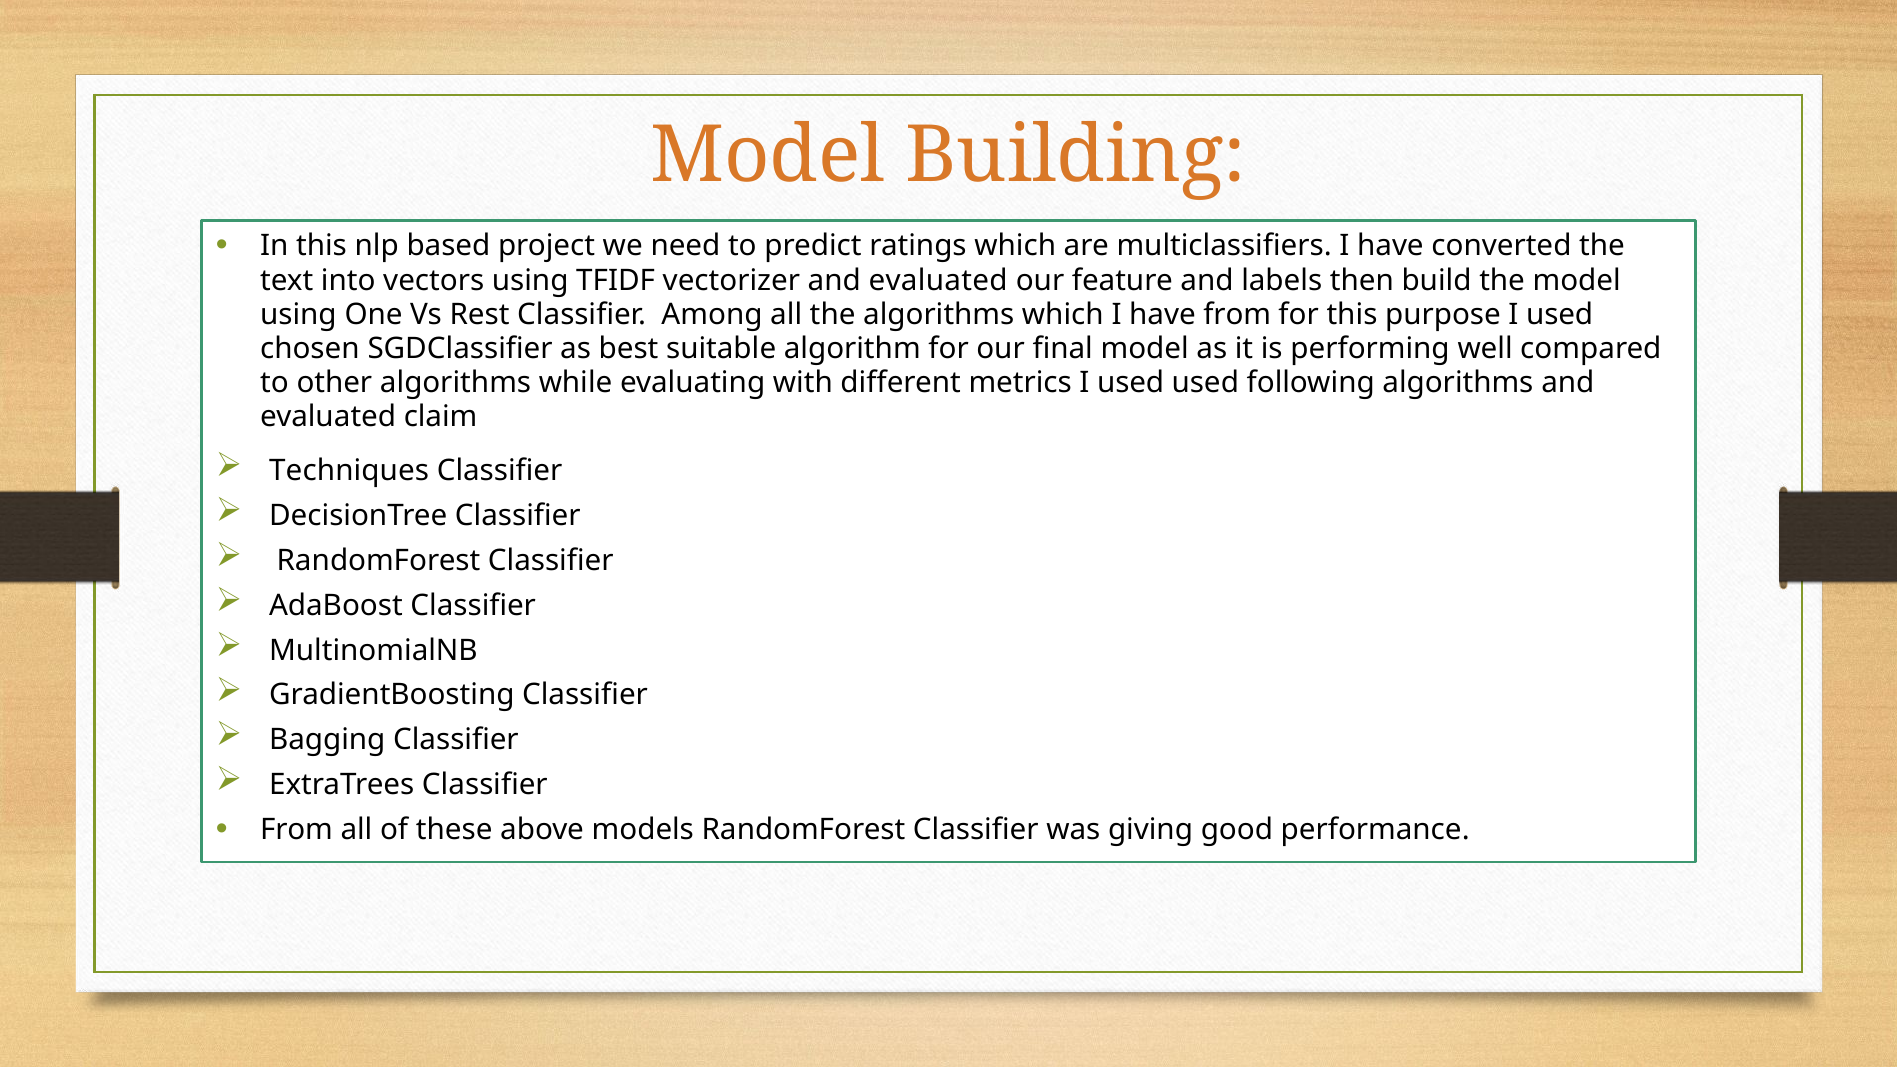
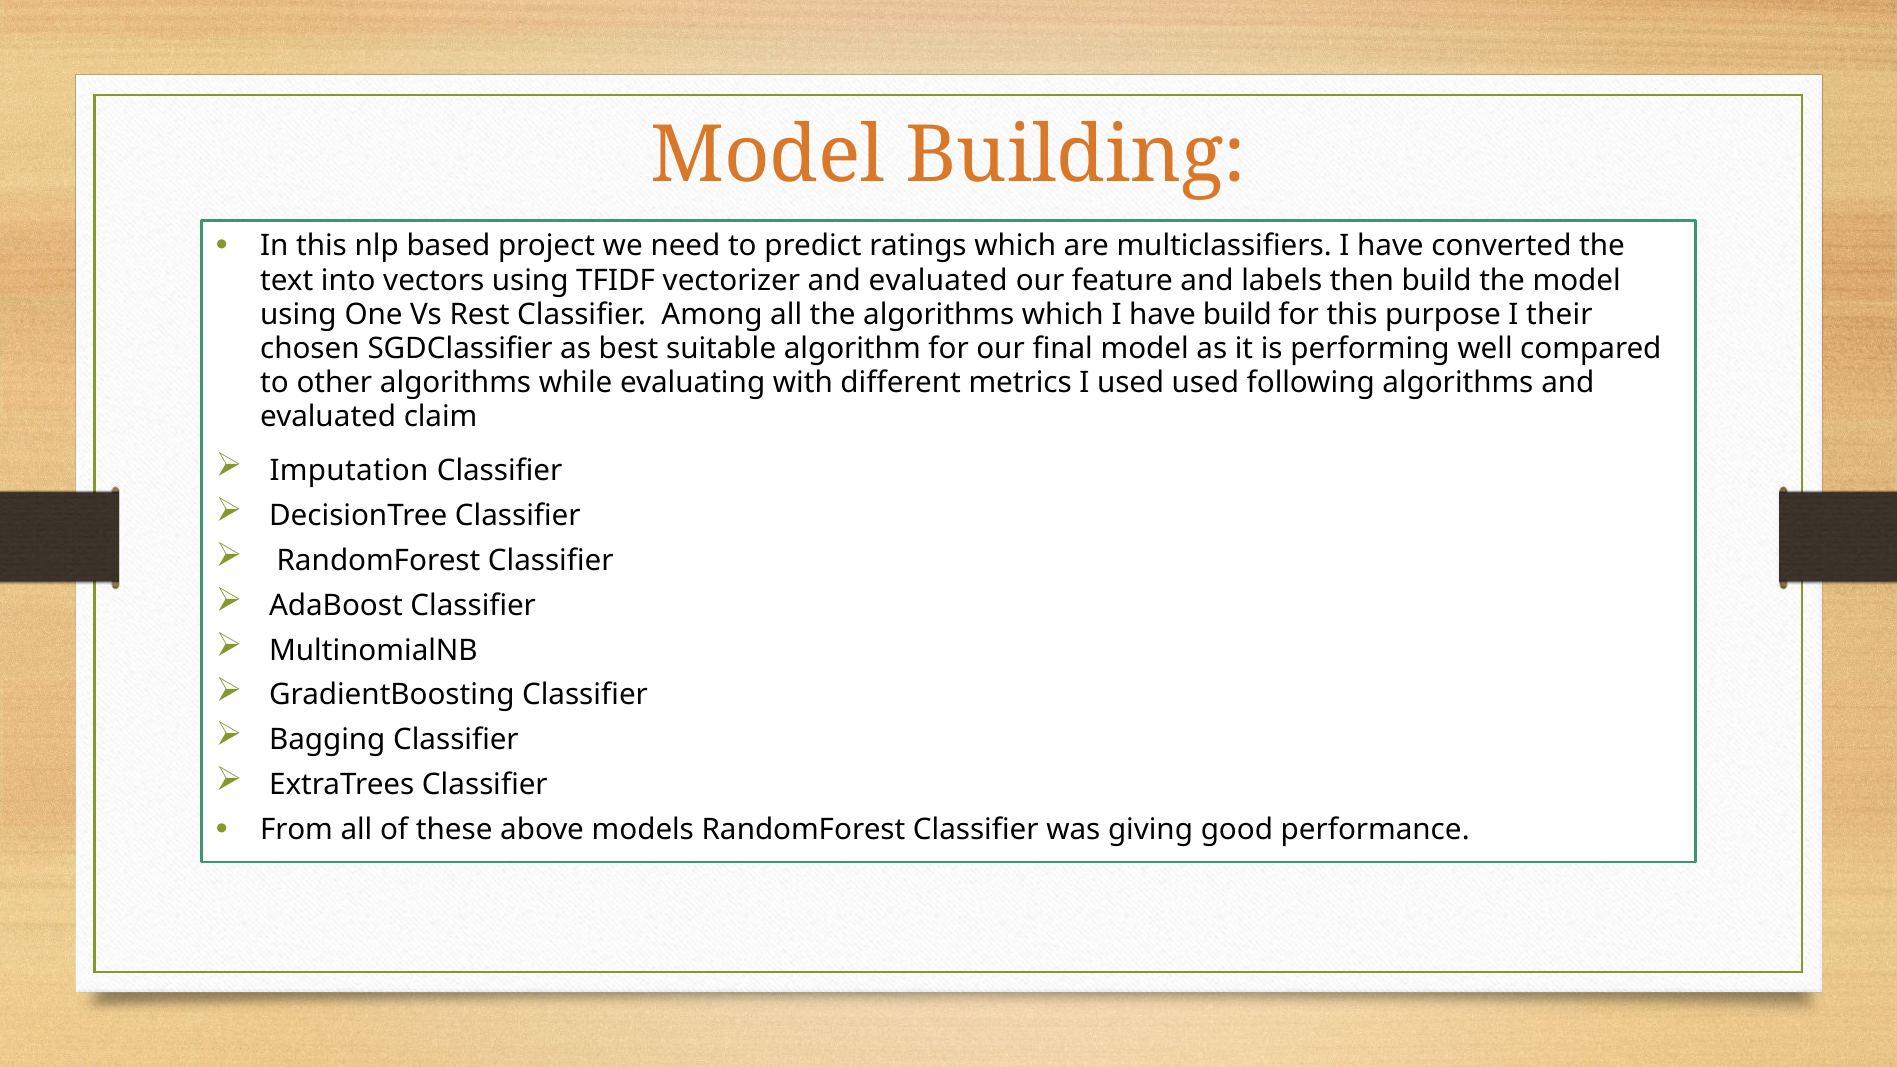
have from: from -> build
purpose I used: used -> their
Techniques: Techniques -> Imputation
